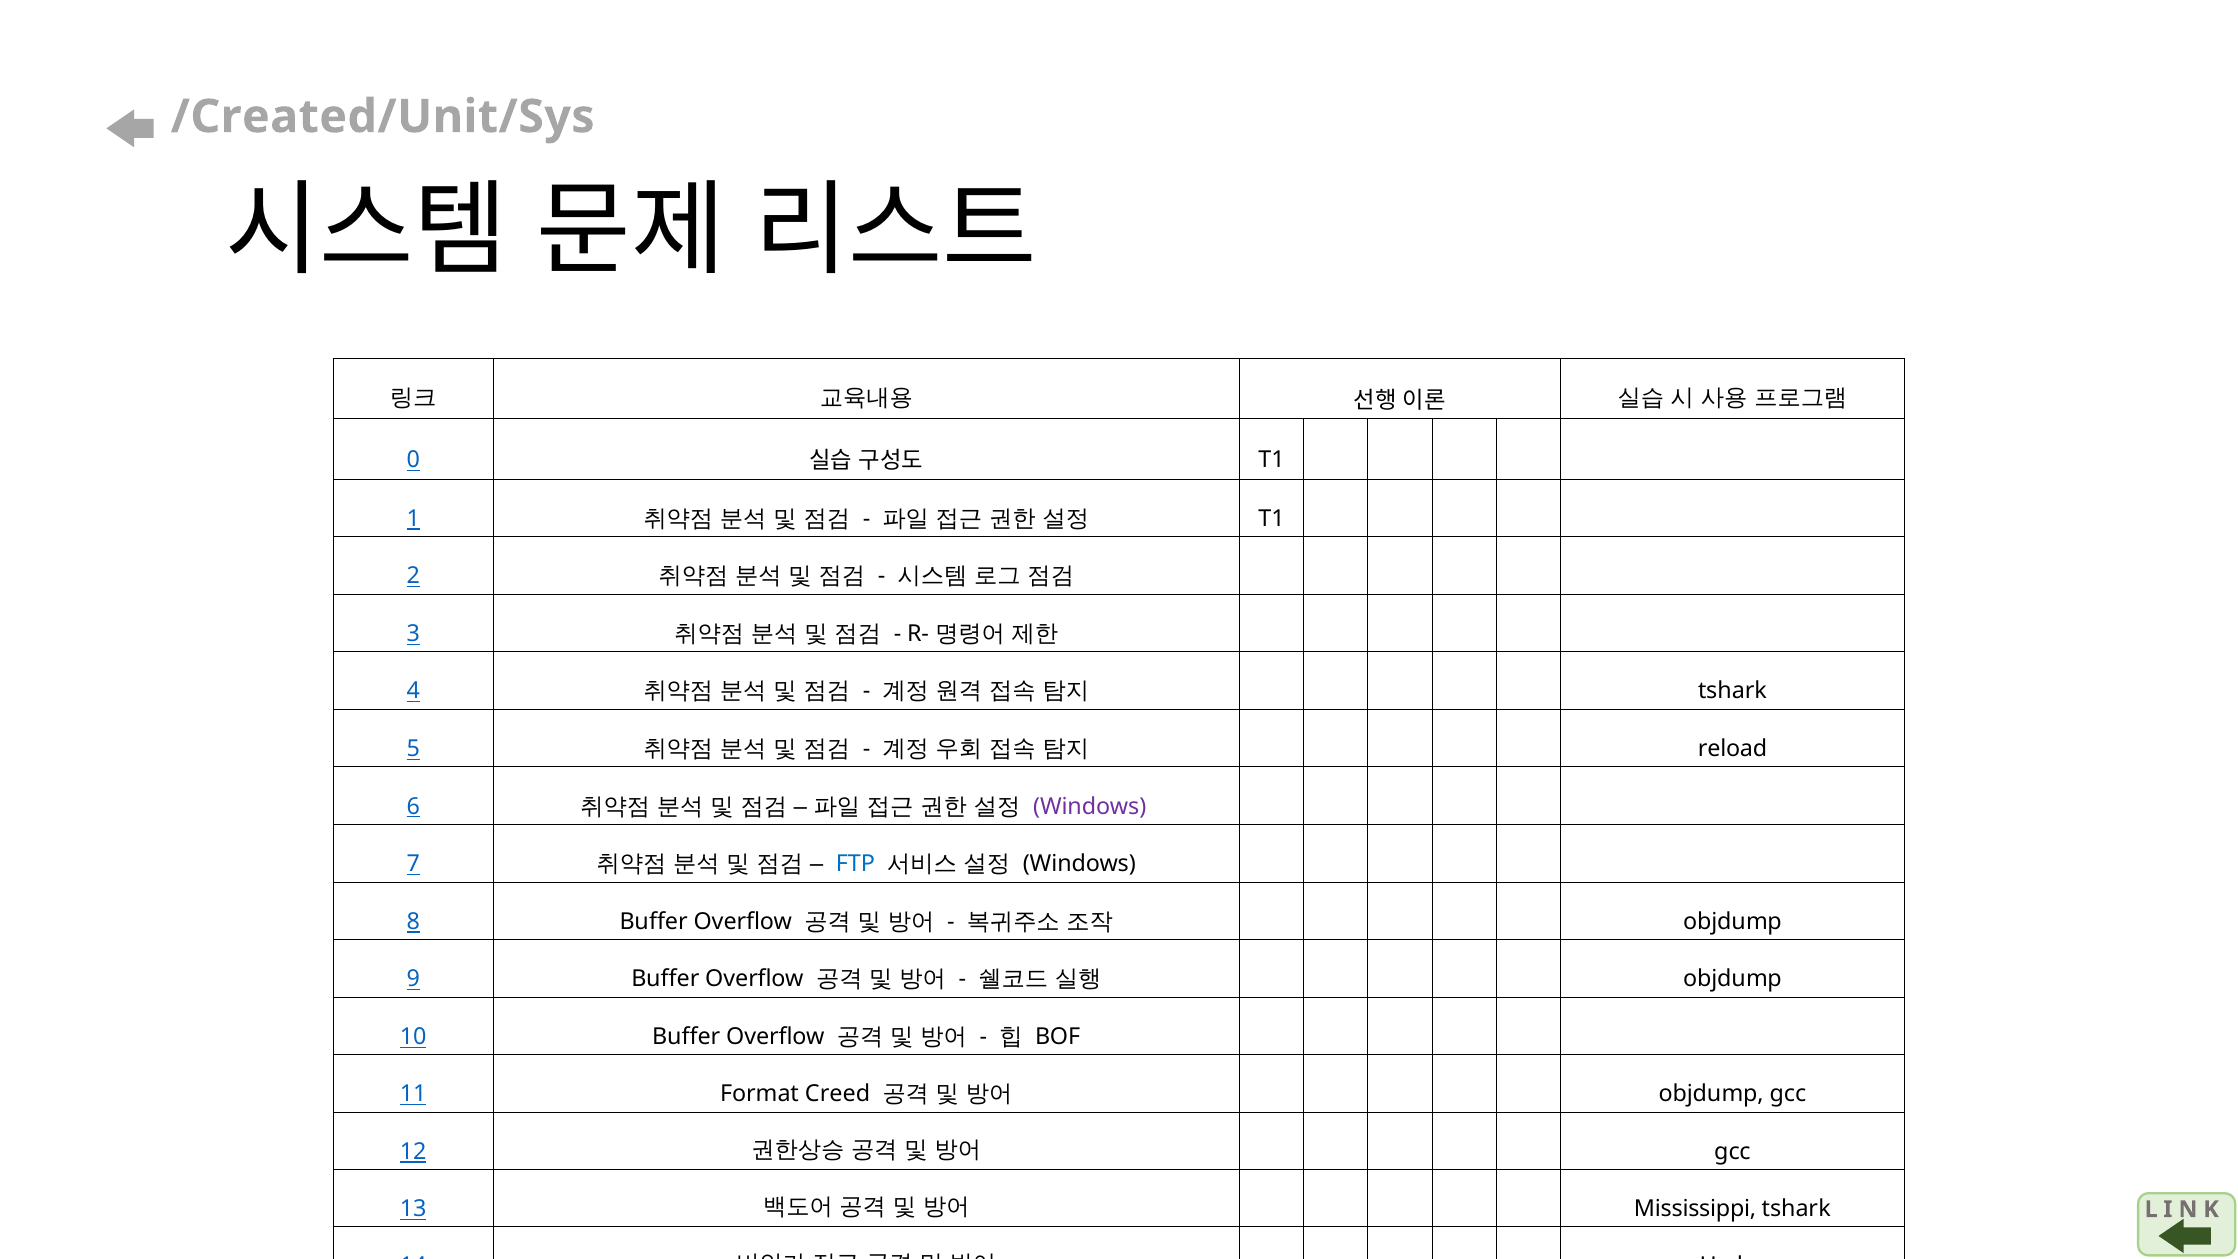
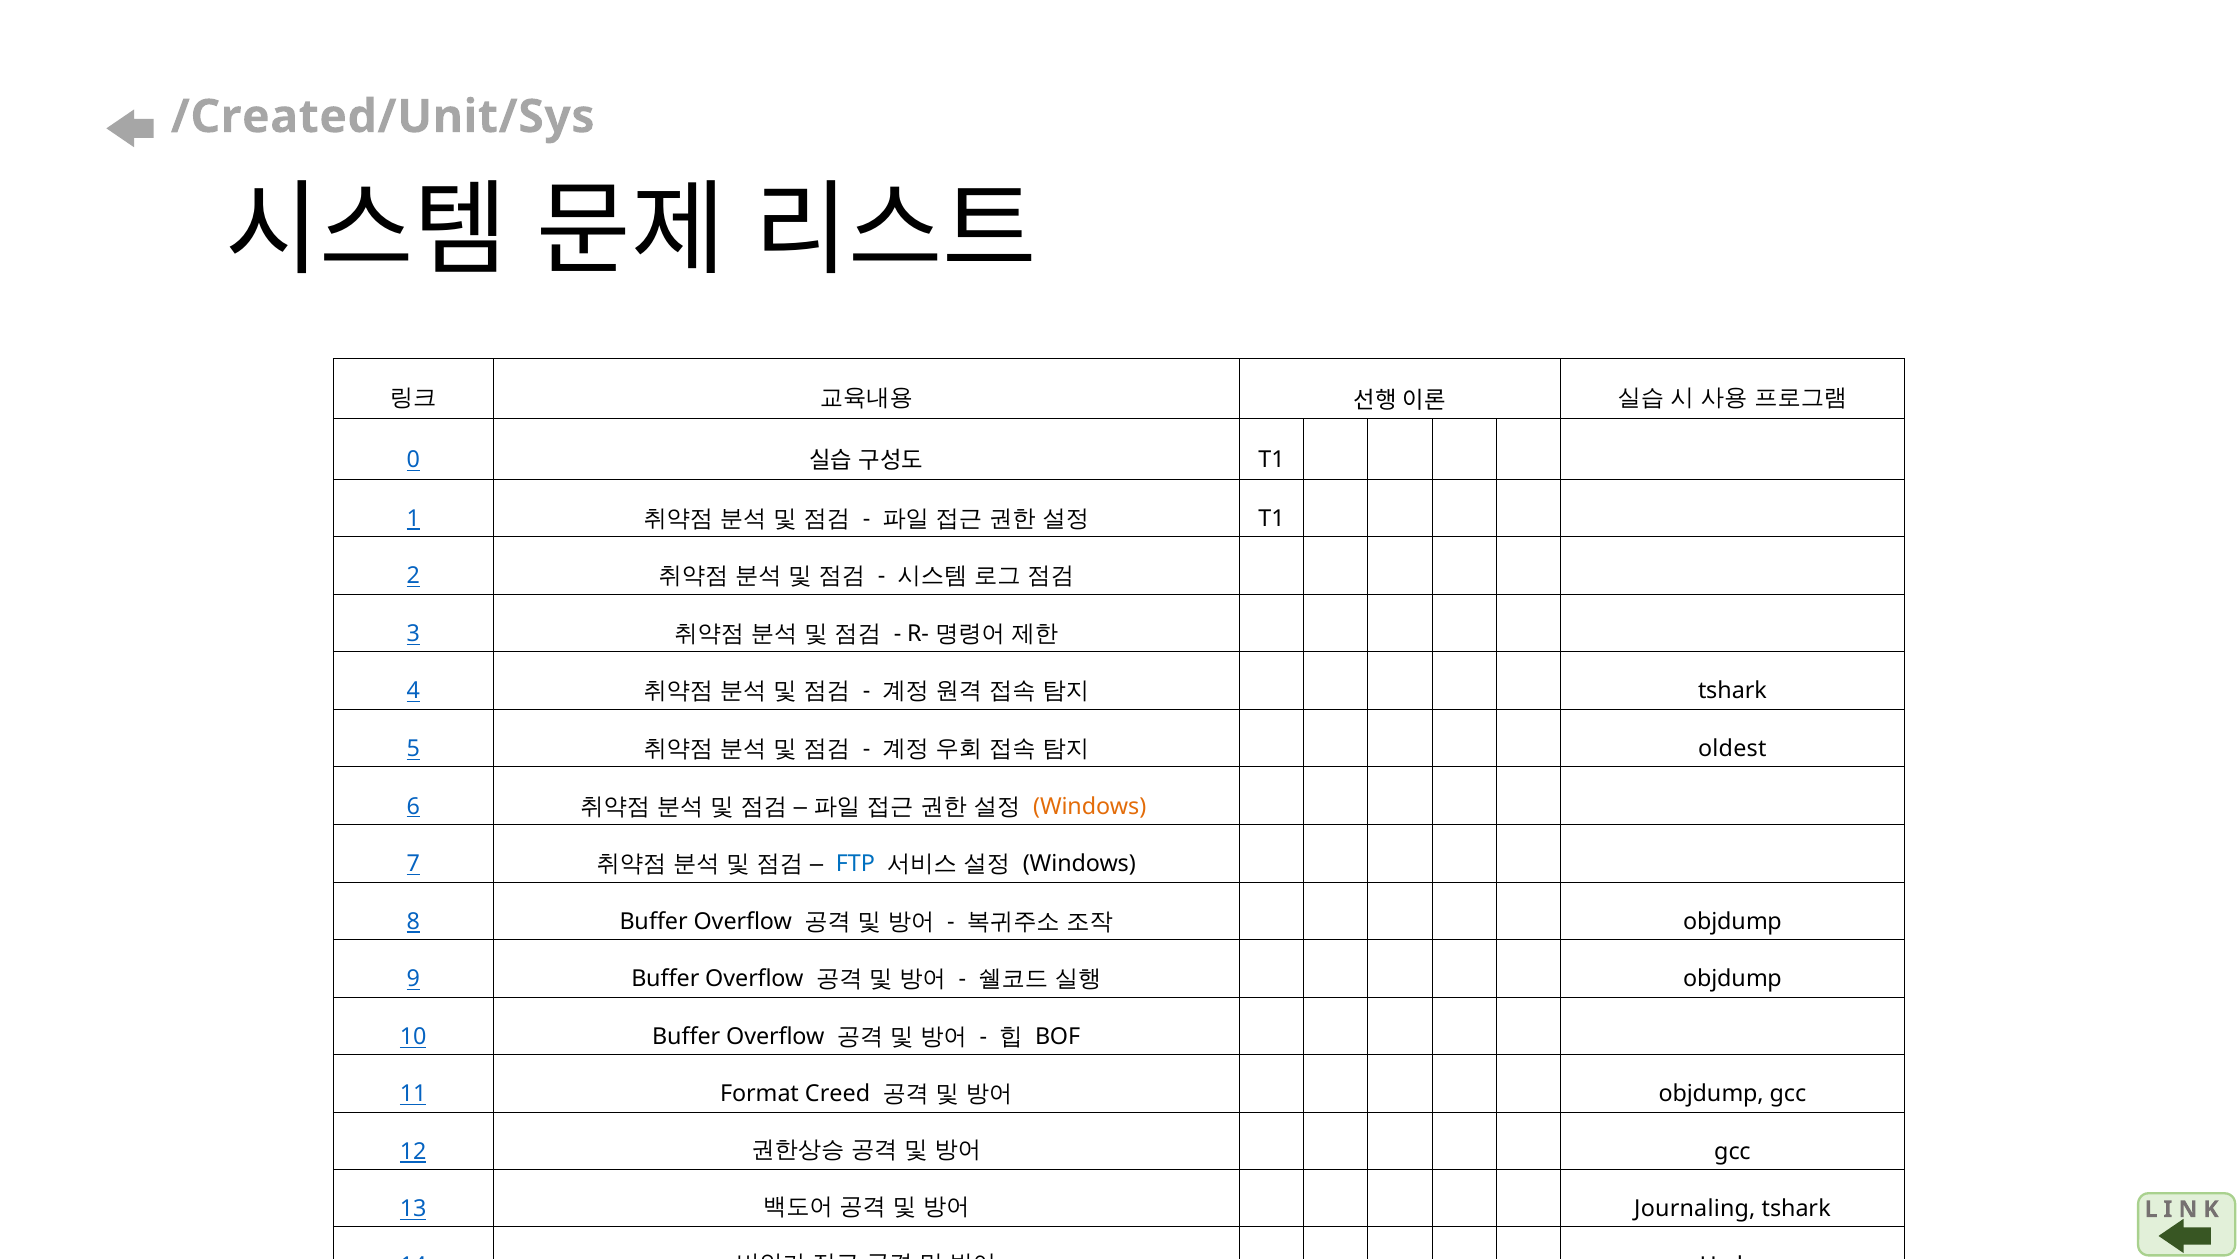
reload: reload -> oldest
Windows at (1090, 806) colour: purple -> orange
Mississippi: Mississippi -> Journaling
